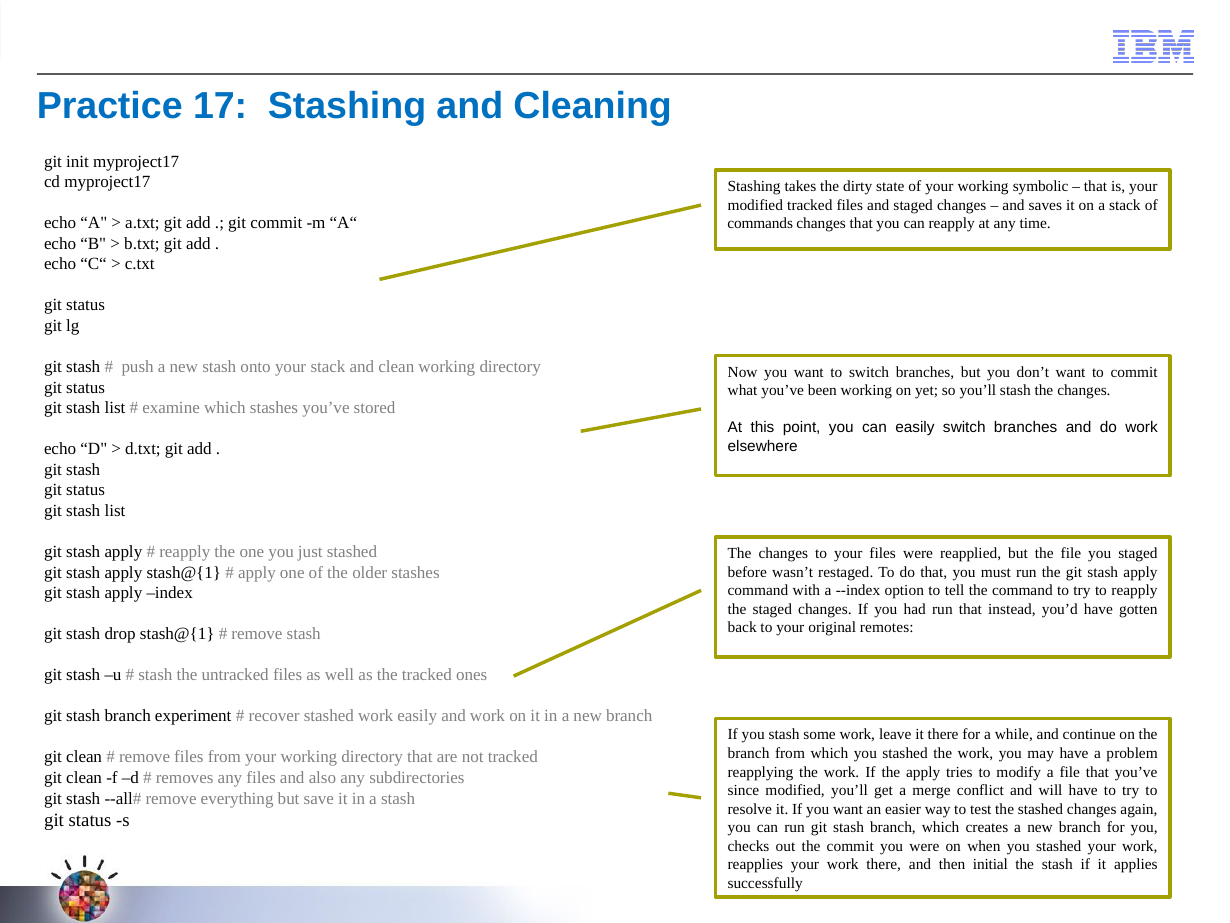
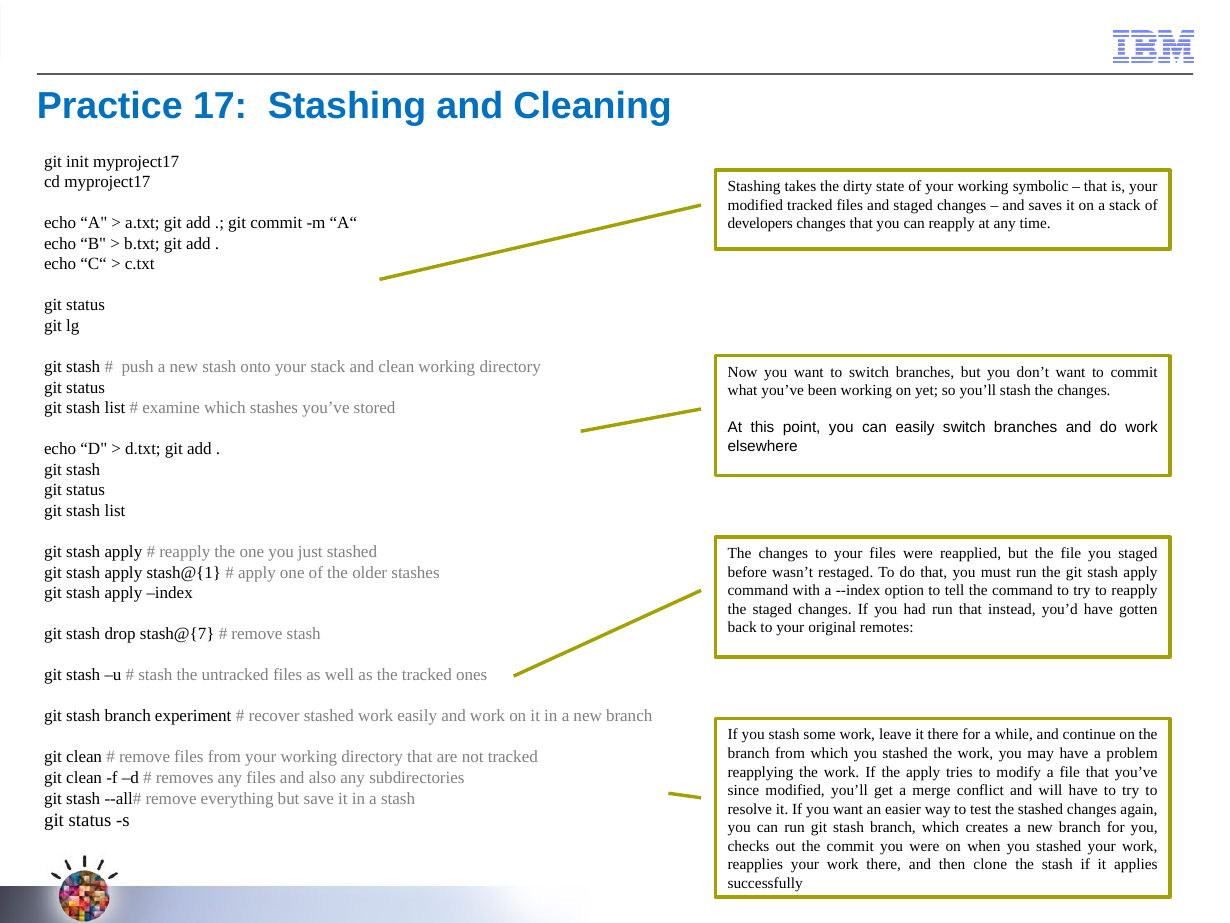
commands: commands -> developers
drop stash@{1: stash@{1 -> stash@{7
initial: initial -> clone
